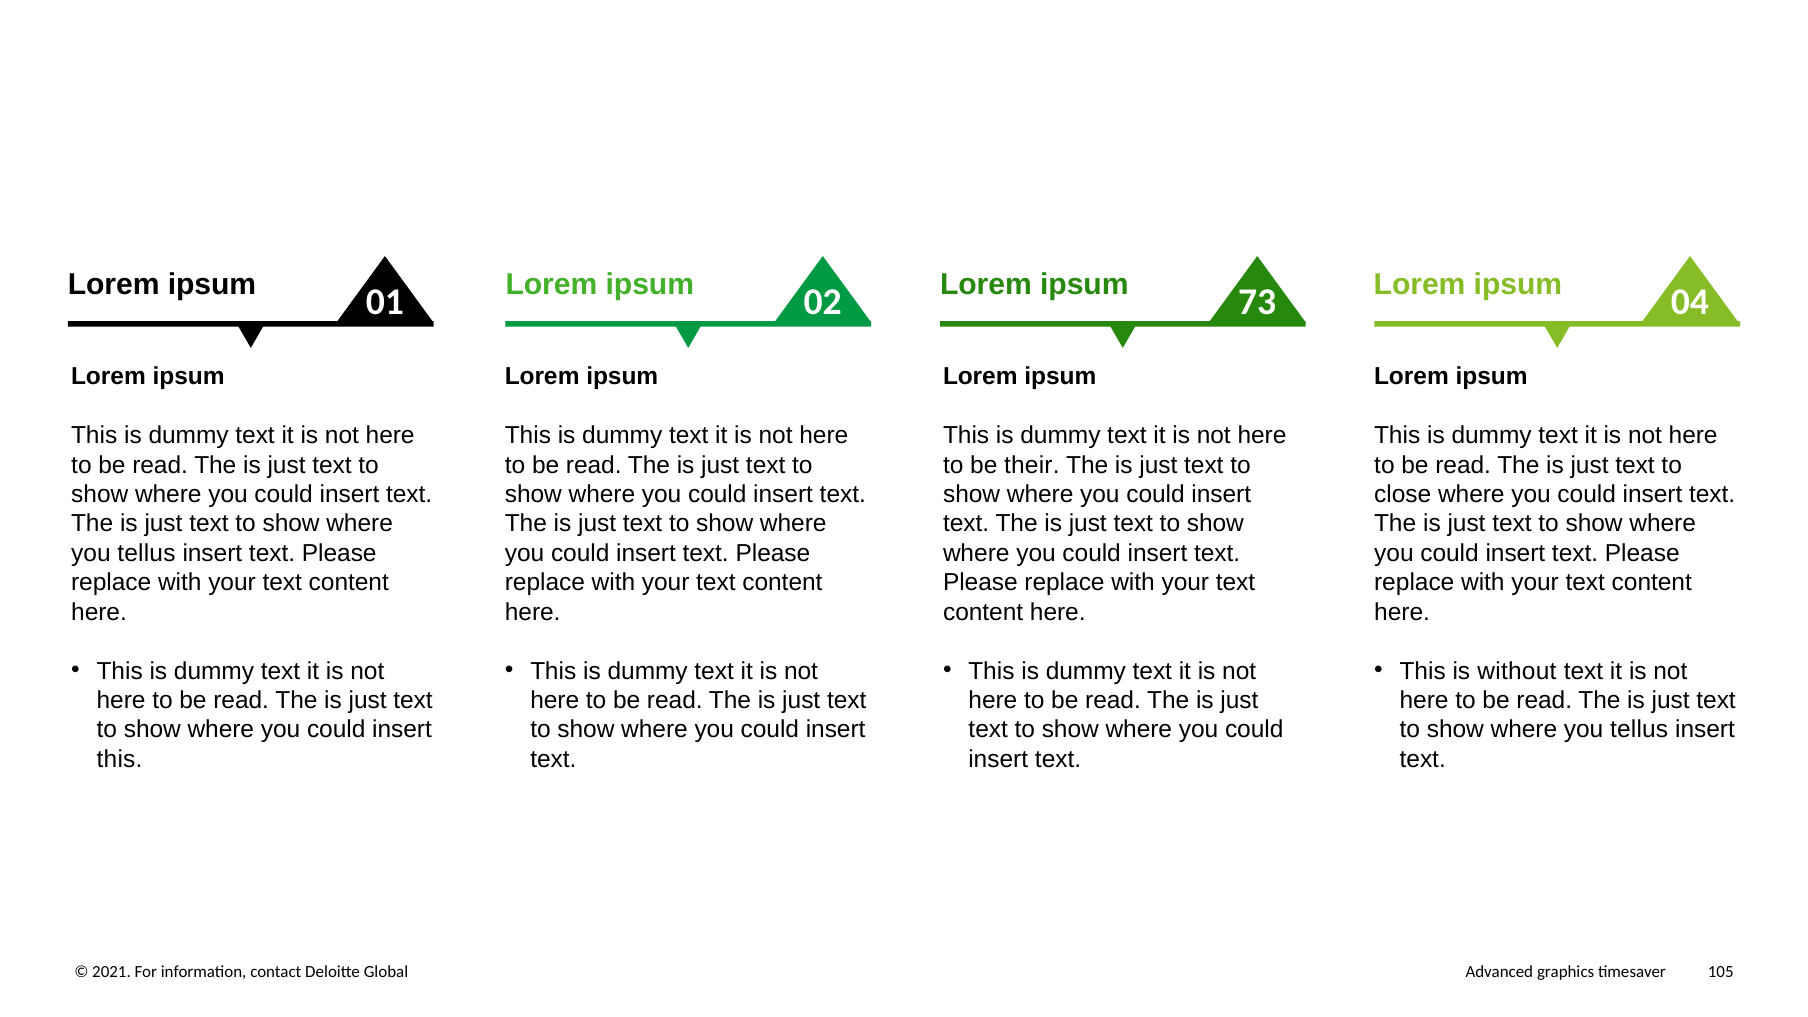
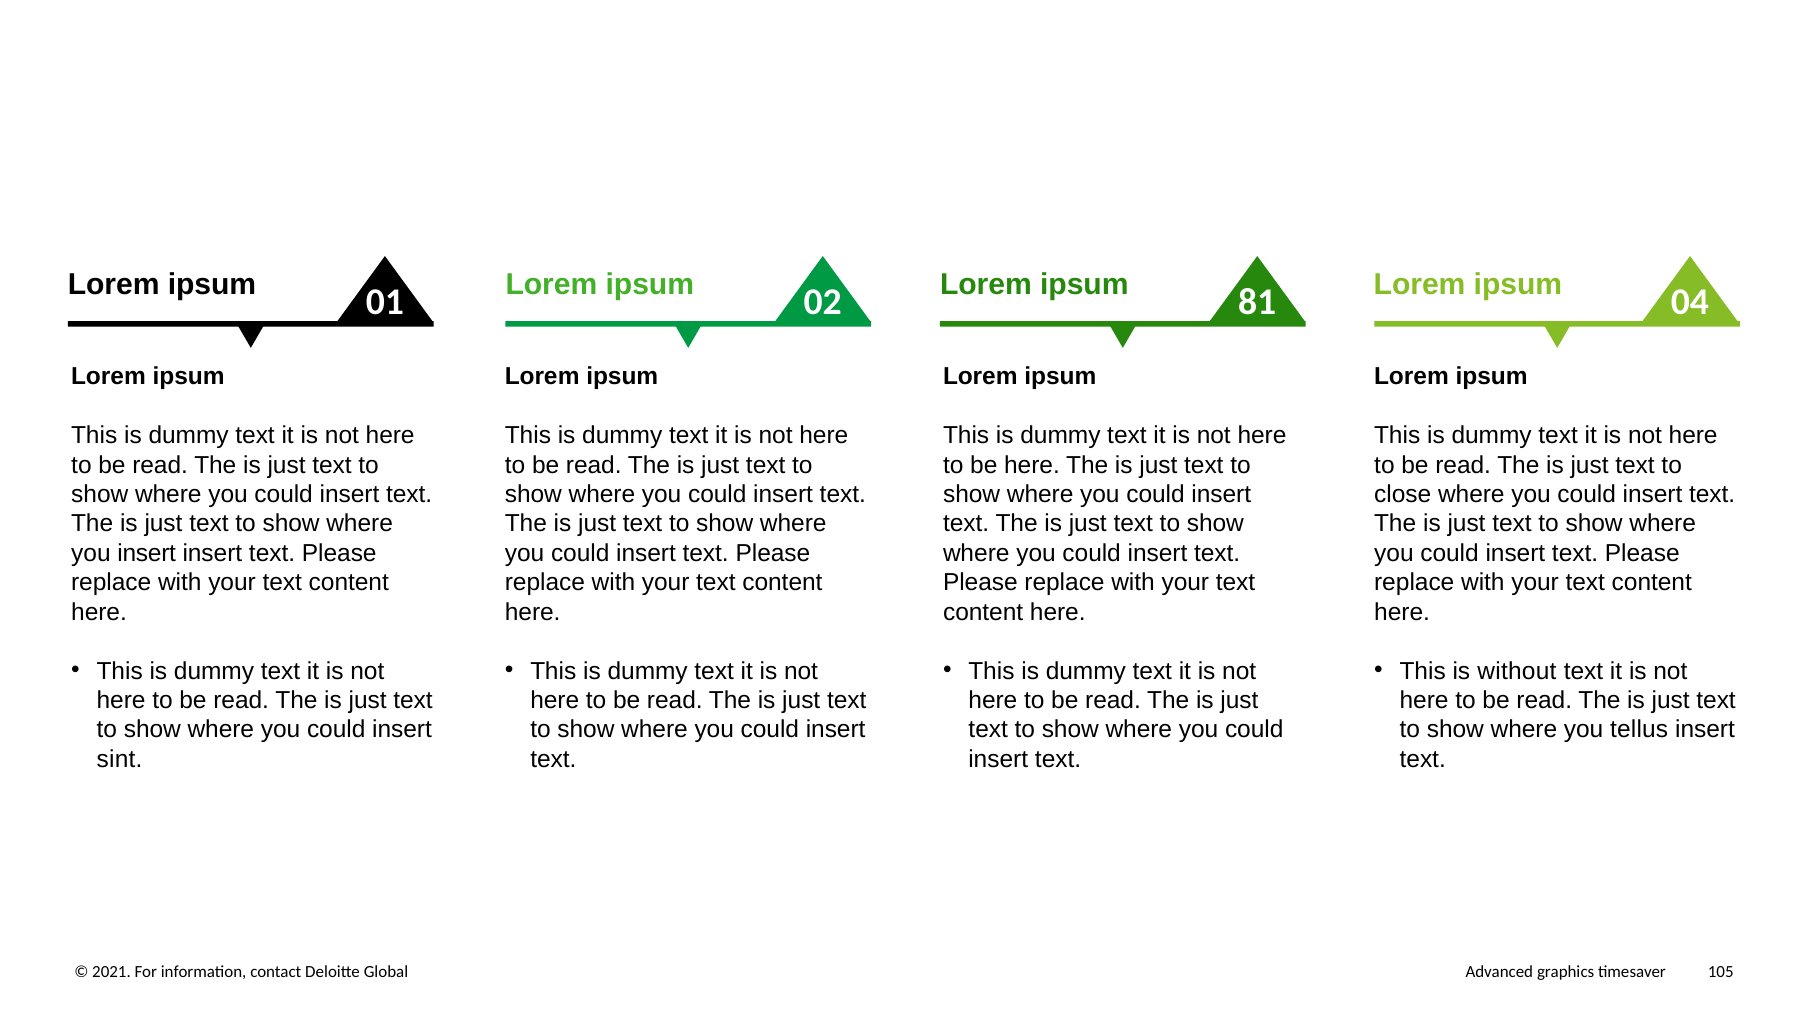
73: 73 -> 81
be their: their -> here
tellus at (146, 553): tellus -> insert
this at (120, 759): this -> sint
